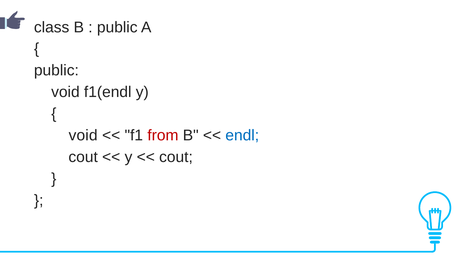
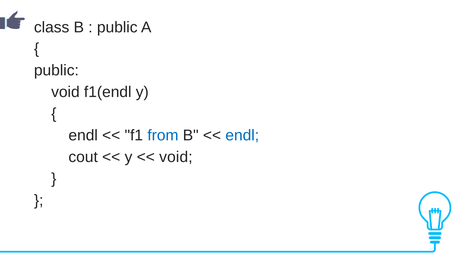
void at (83, 135): void -> endl
from colour: red -> blue
cout at (176, 157): cout -> void
